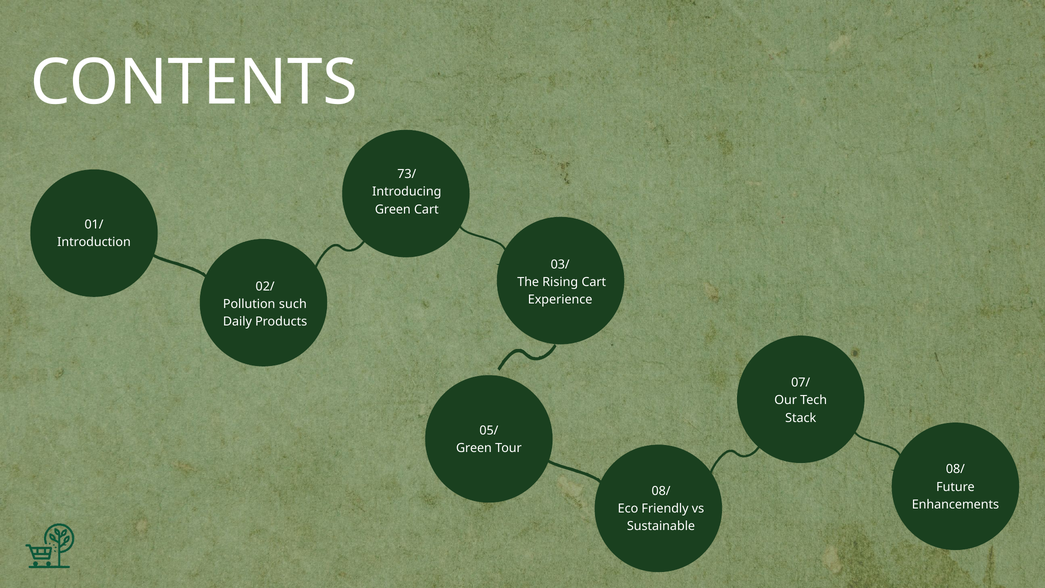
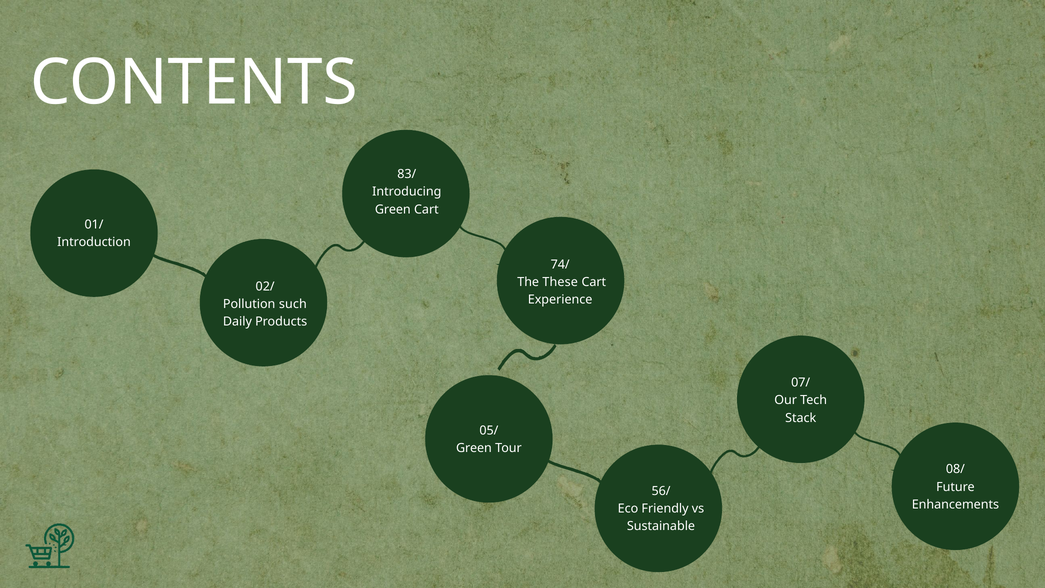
73/: 73/ -> 83/
03/: 03/ -> 74/
Rising: Rising -> These
08/ at (661, 491): 08/ -> 56/
